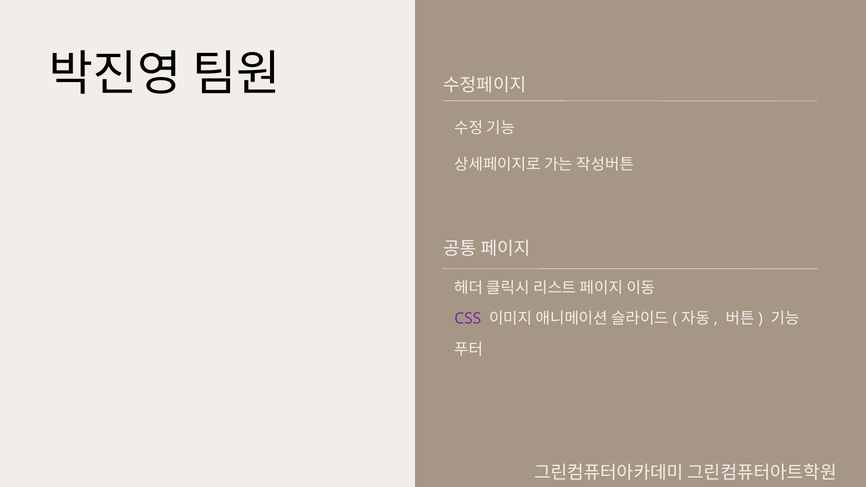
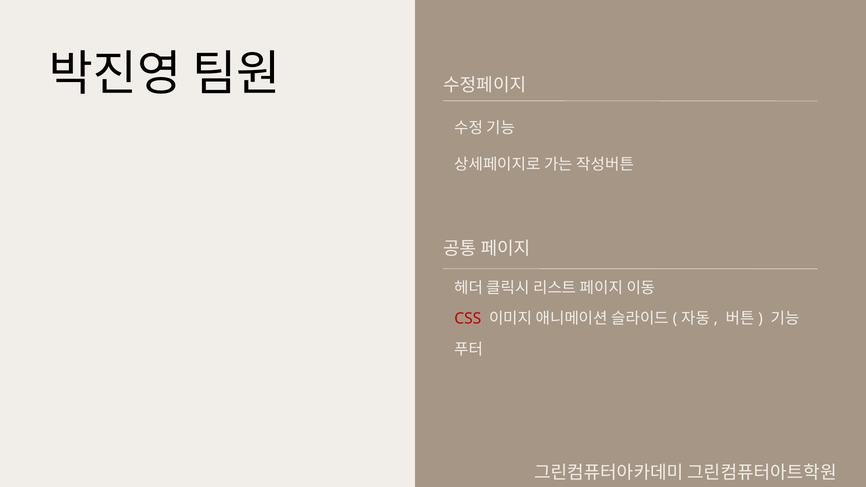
CSS colour: purple -> red
